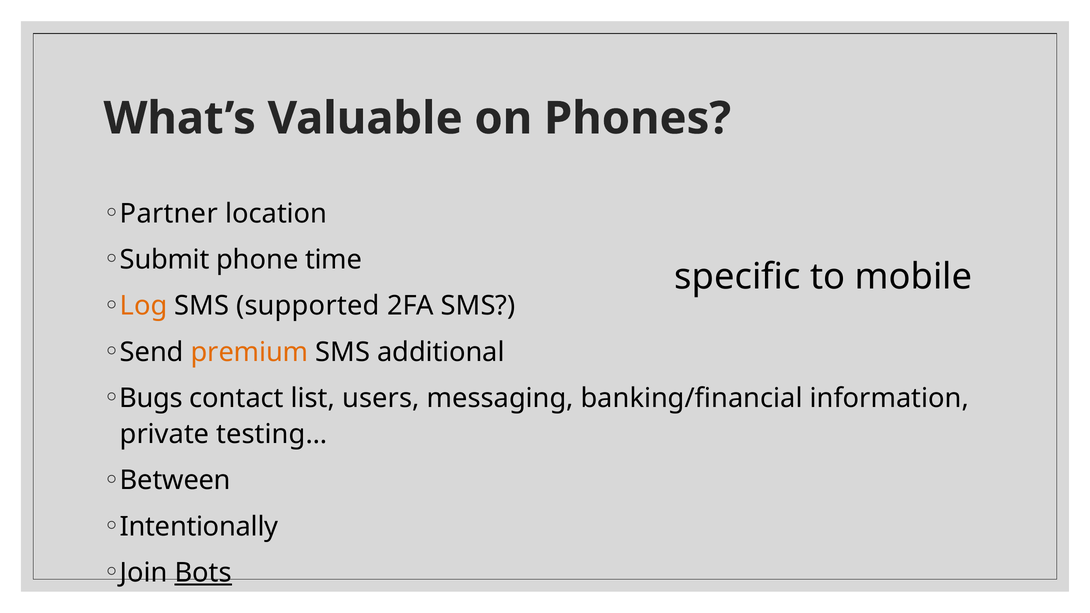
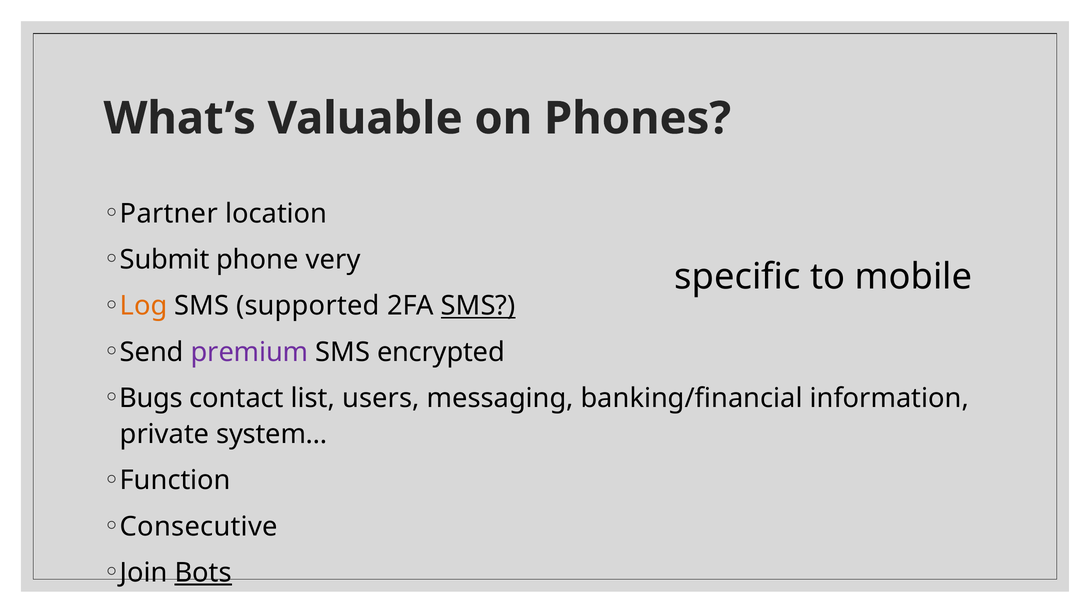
time: time -> very
SMS at (478, 306) underline: none -> present
premium colour: orange -> purple
additional: additional -> encrypted
testing…: testing… -> system…
Between: Between -> Function
Intentionally: Intentionally -> Consecutive
